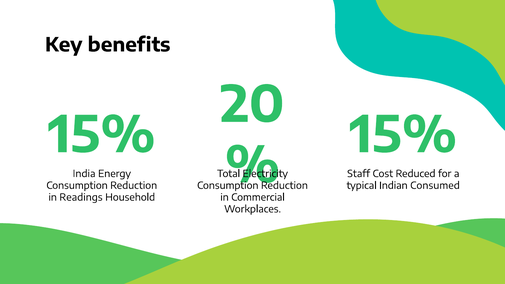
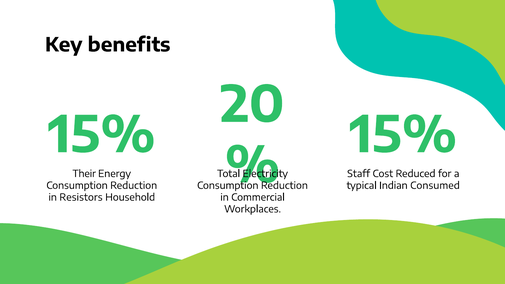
India: India -> Their
Readings: Readings -> Resistors
